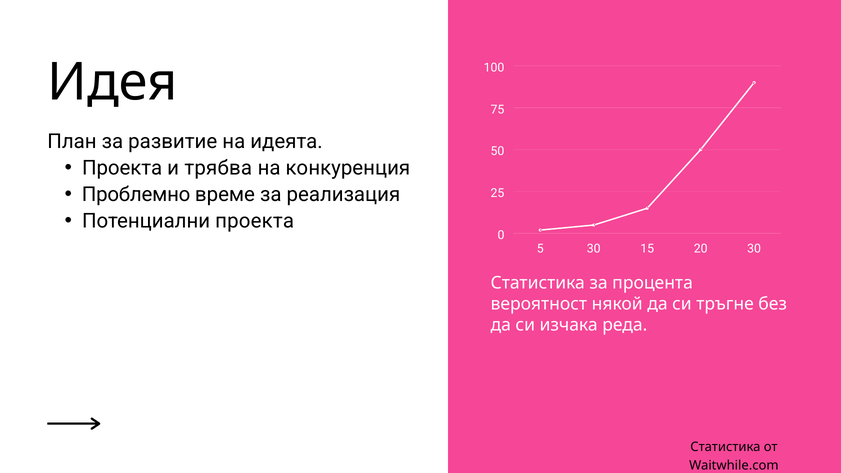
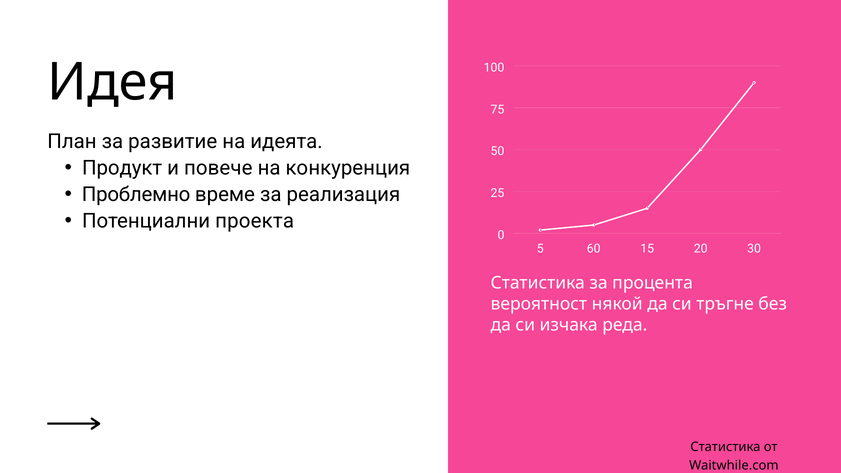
Проекта at (122, 168): Проекта -> Продукт
трябва: трябва -> повече
5 30: 30 -> 60
